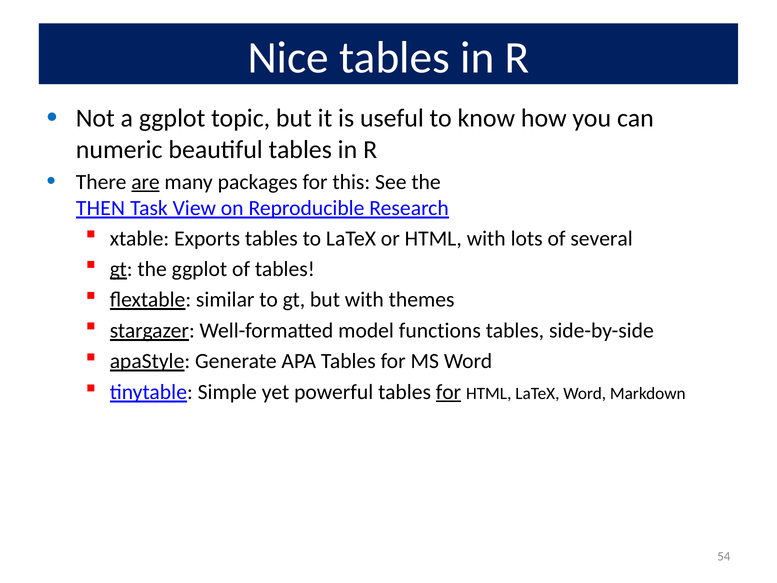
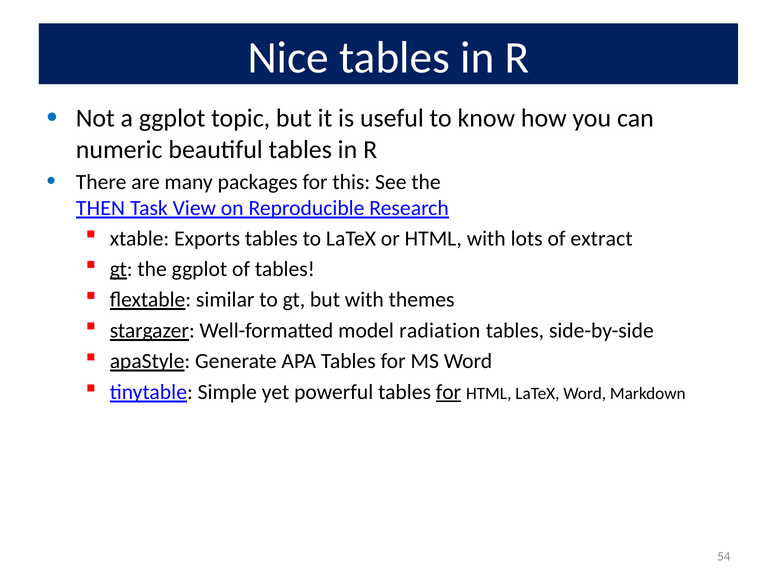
are underline: present -> none
several: several -> extract
functions: functions -> radiation
